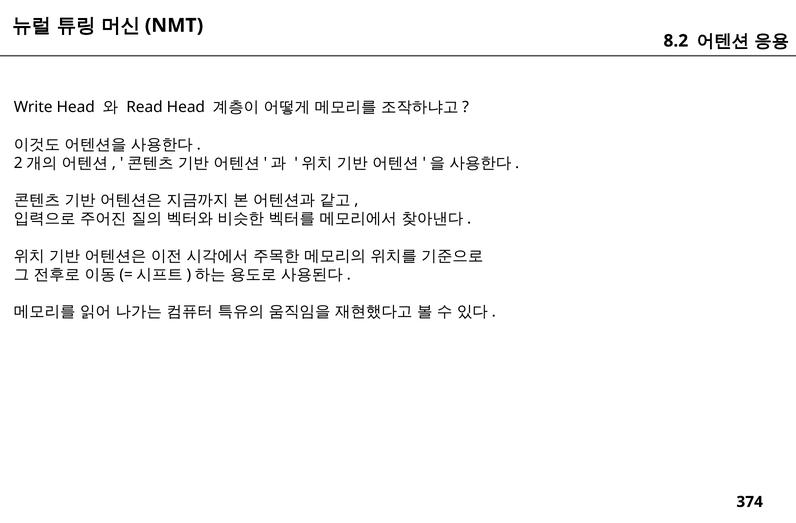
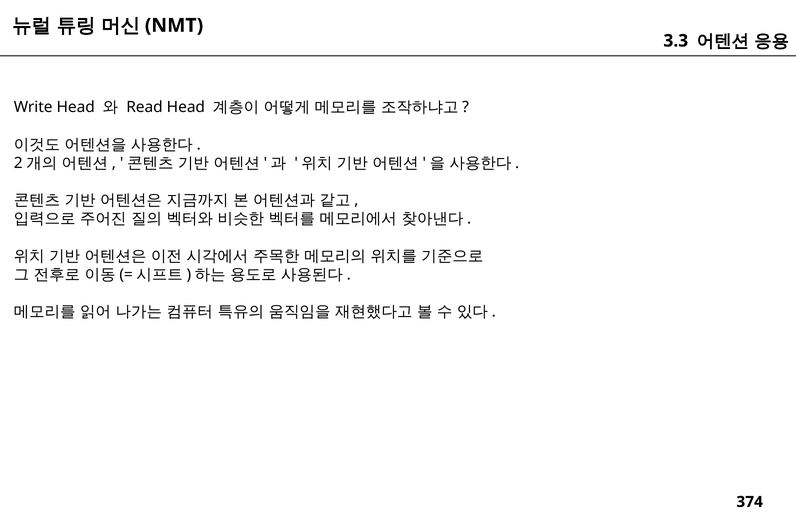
8.2: 8.2 -> 3.3
